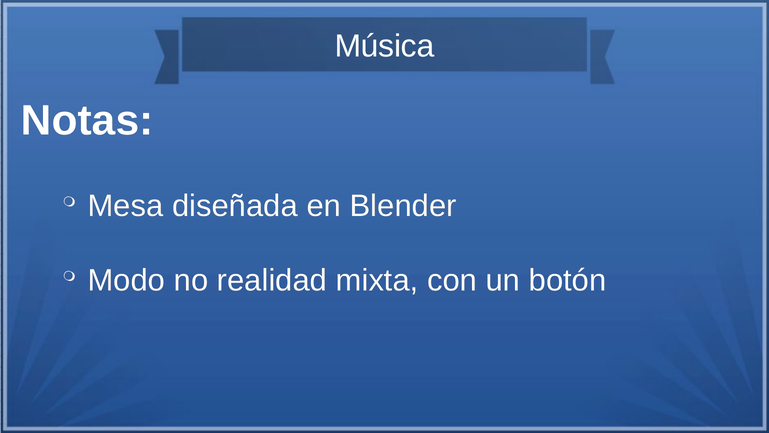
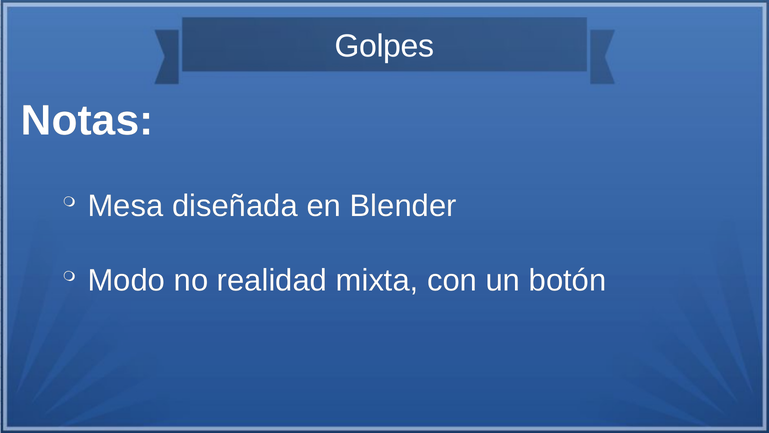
Música: Música -> Golpes
